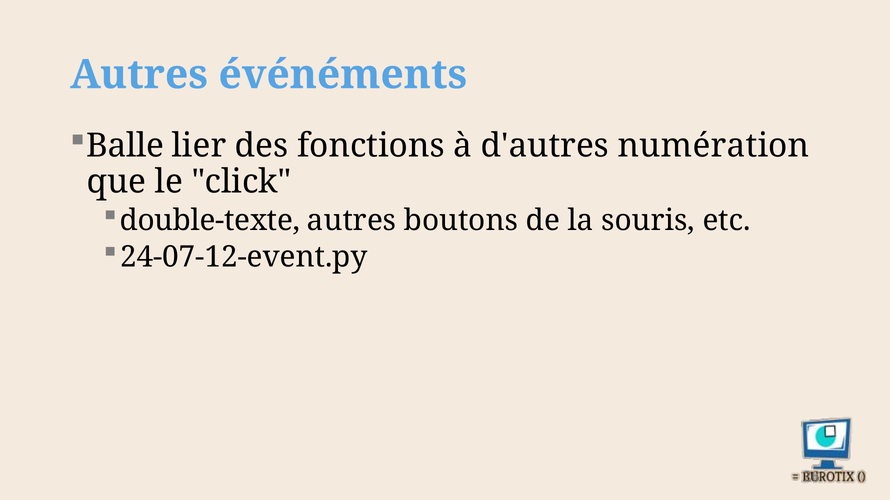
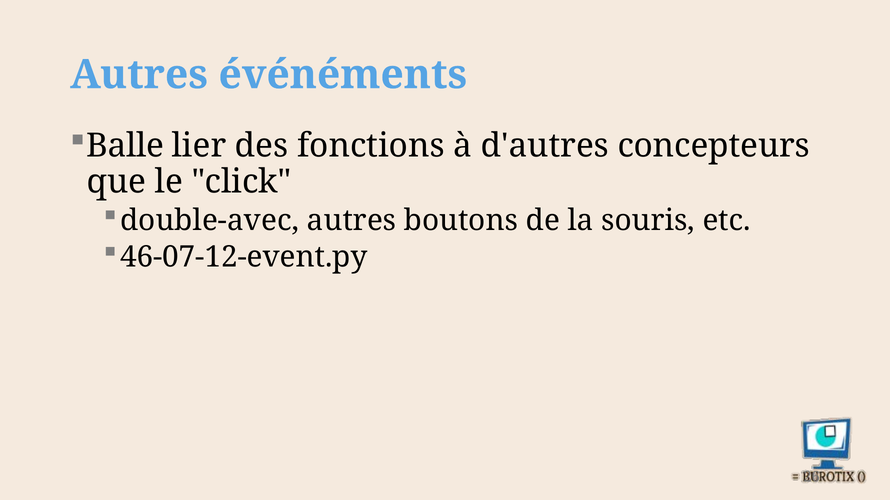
numération: numération -> concepteurs
double-texte: double-texte -> double-avec
24-07-12-event.py: 24-07-12-event.py -> 46-07-12-event.py
